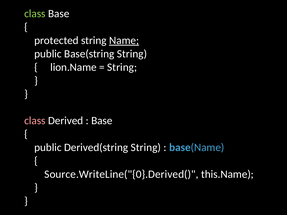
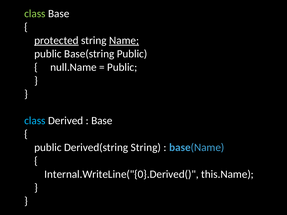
protected underline: none -> present
Base(string String: String -> Public
lion.Name: lion.Name -> null.Name
String at (122, 67): String -> Public
class at (35, 121) colour: pink -> light blue
Source.WriteLine("{0}.Derived(: Source.WriteLine("{0}.Derived( -> Internal.WriteLine("{0}.Derived(
